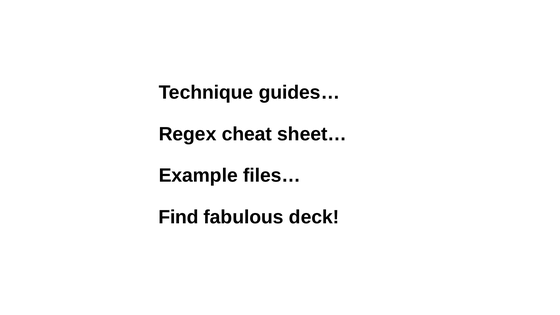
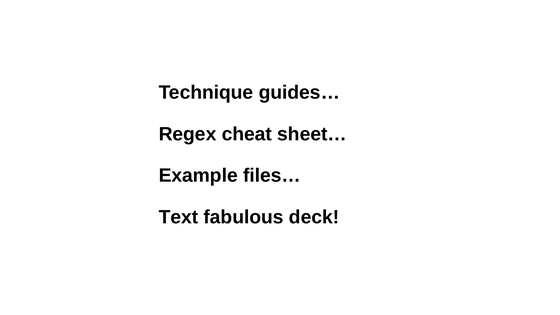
Find: Find -> Text
